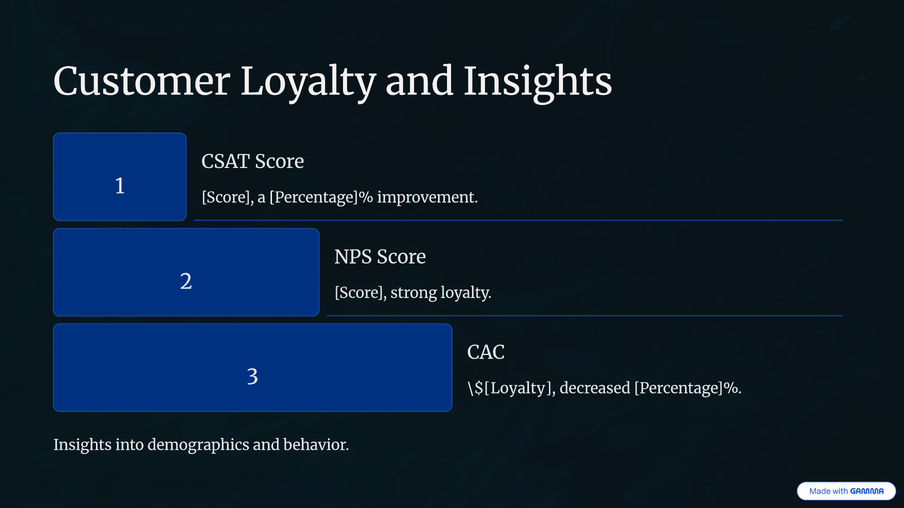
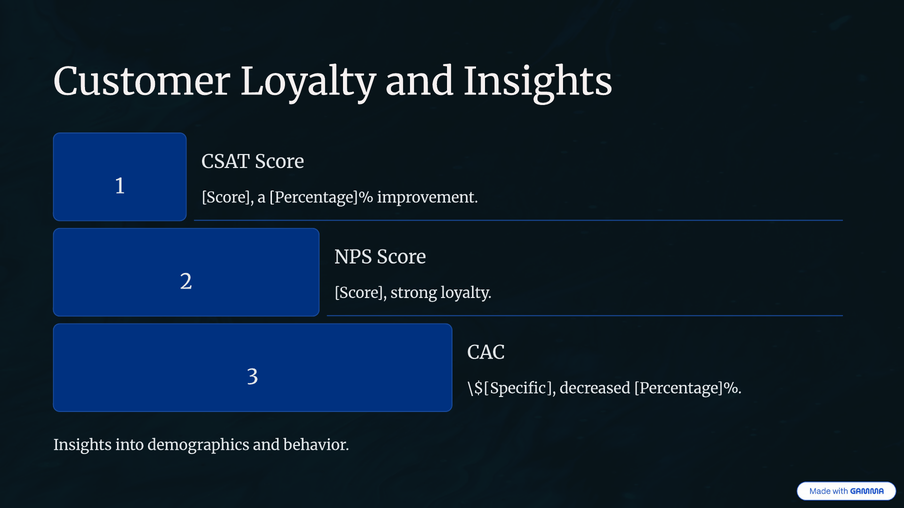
\$[Loyalty: \$[Loyalty -> \$[Specific
